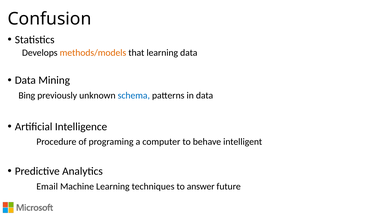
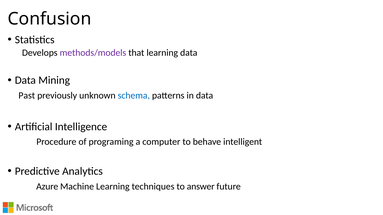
methods/models colour: orange -> purple
Bing: Bing -> Past
Email: Email -> Azure
